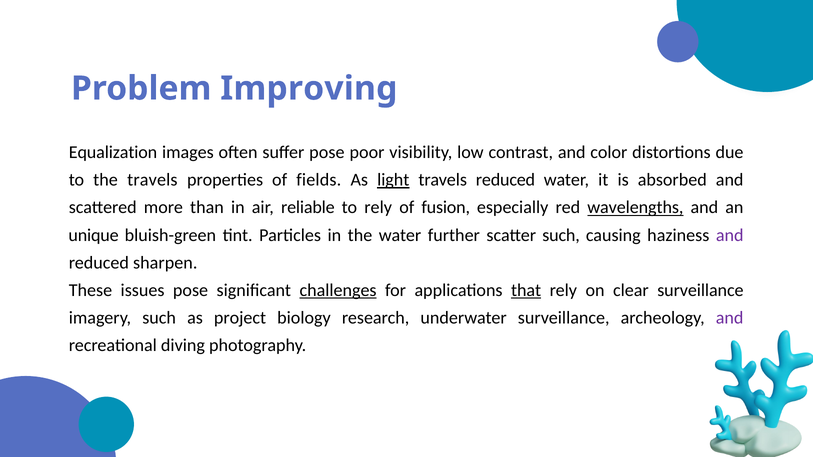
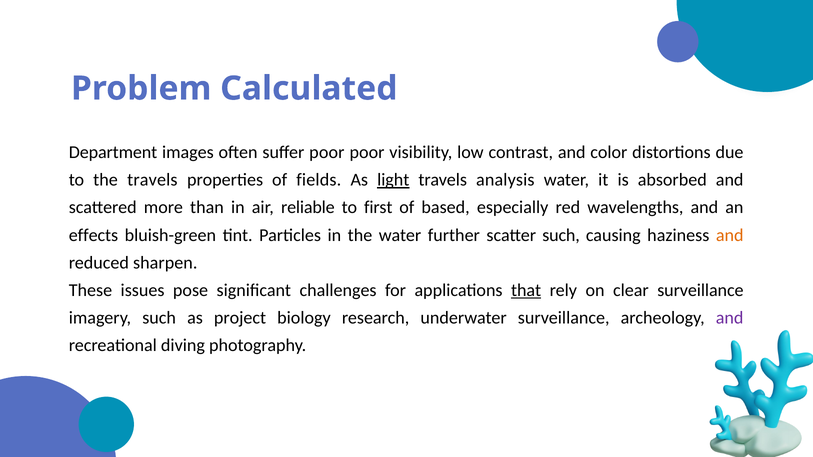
Improving: Improving -> Calculated
Equalization: Equalization -> Department
suffer pose: pose -> poor
travels reduced: reduced -> analysis
to rely: rely -> first
fusion: fusion -> based
wavelengths underline: present -> none
unique: unique -> effects
and at (730, 235) colour: purple -> orange
challenges underline: present -> none
